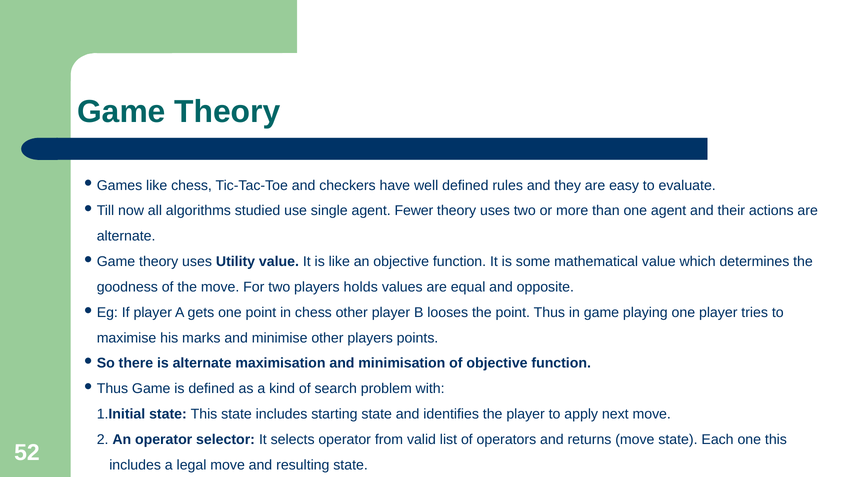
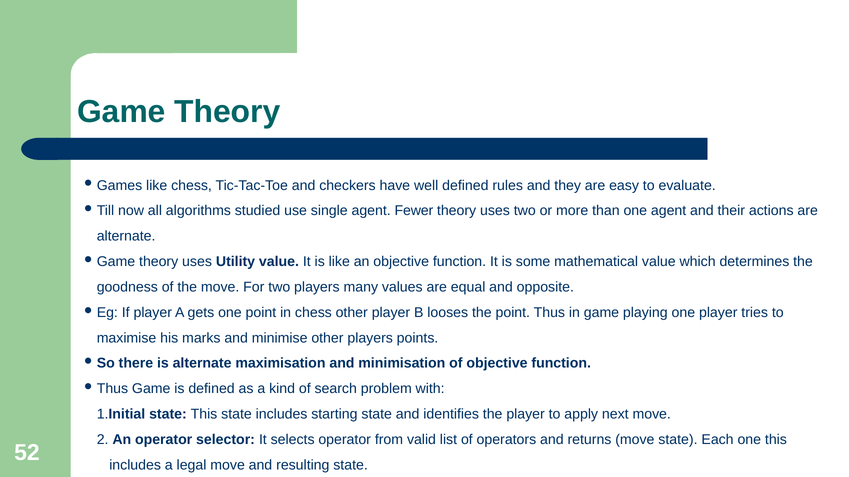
holds: holds -> many
